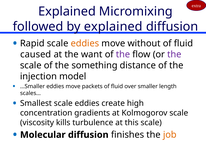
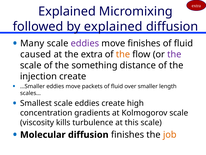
Rapid: Rapid -> Many
eddies at (85, 43) colour: orange -> purple
move without: without -> finishes
the want: want -> extra
the at (123, 54) colour: purple -> orange
injection model: model -> create
